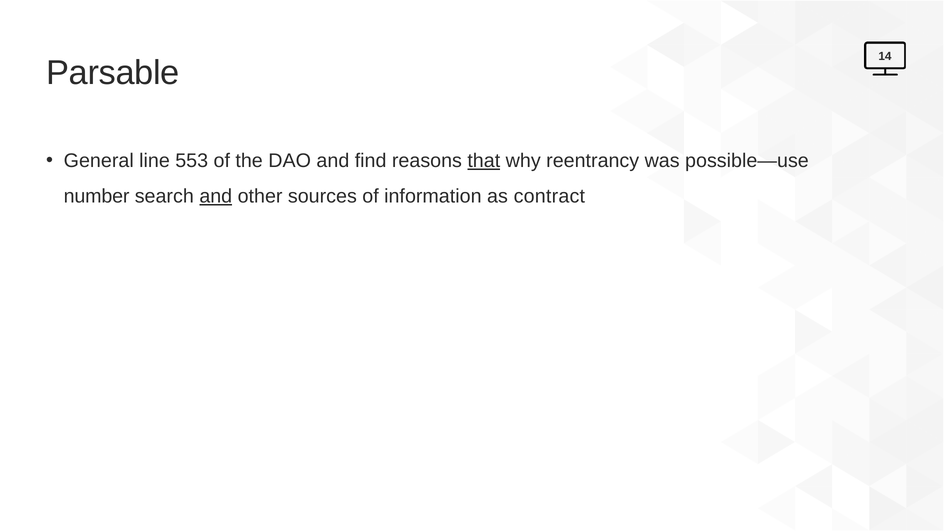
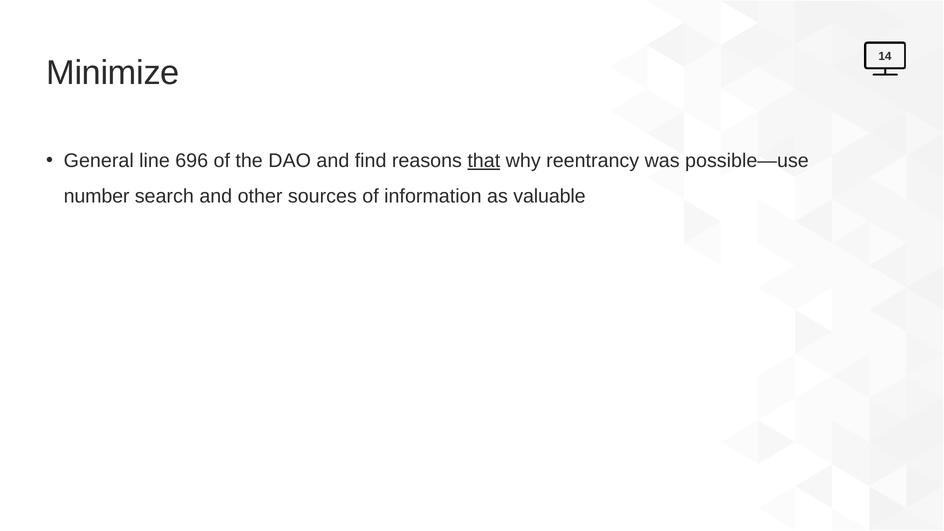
Parsable: Parsable -> Minimize
553: 553 -> 696
and at (216, 196) underline: present -> none
contract: contract -> valuable
